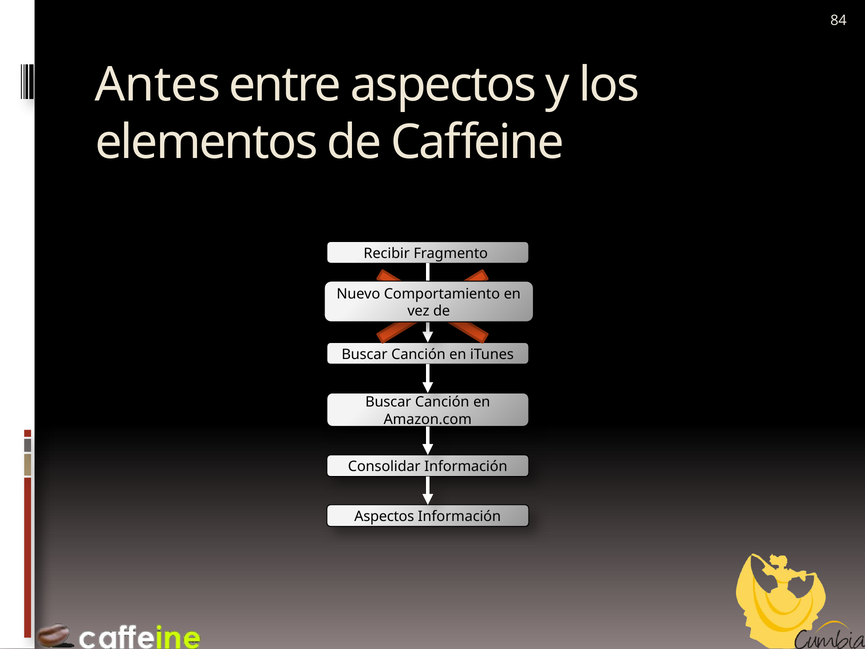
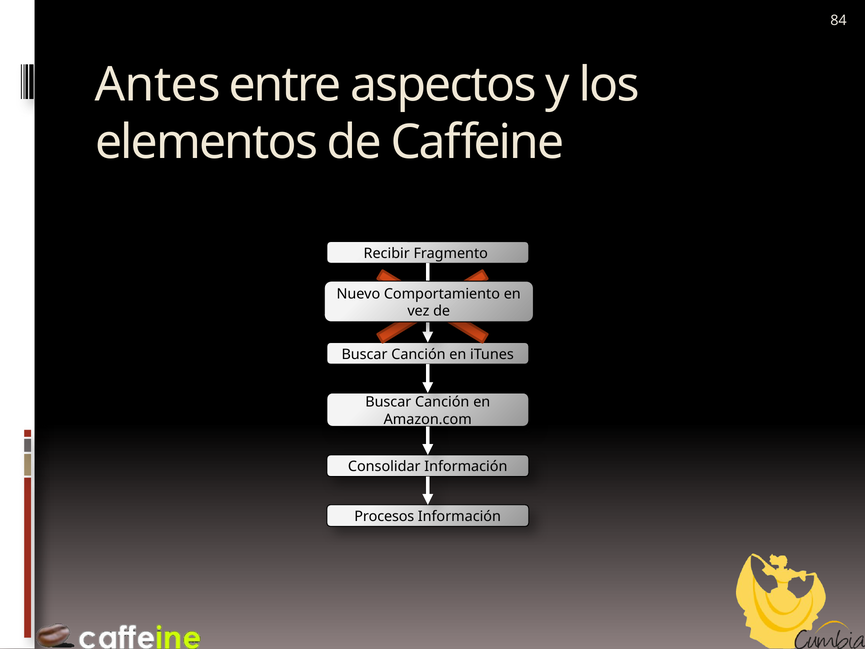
Aspectos at (384, 516): Aspectos -> Procesos
